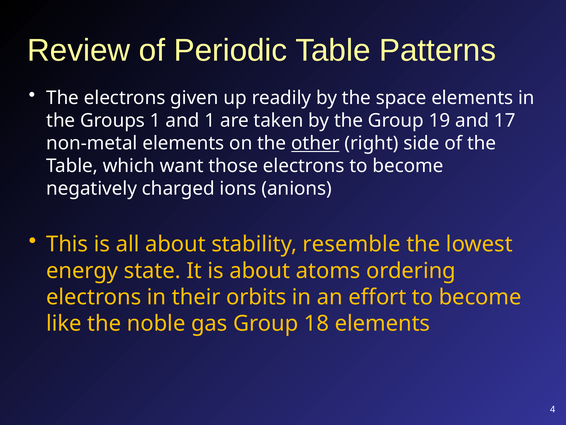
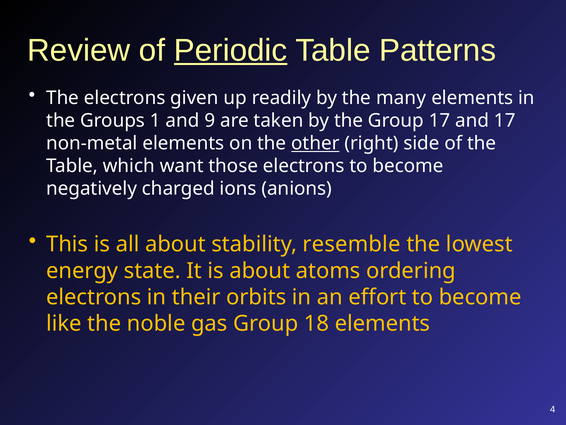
Periodic underline: none -> present
space: space -> many
and 1: 1 -> 9
Group 19: 19 -> 17
